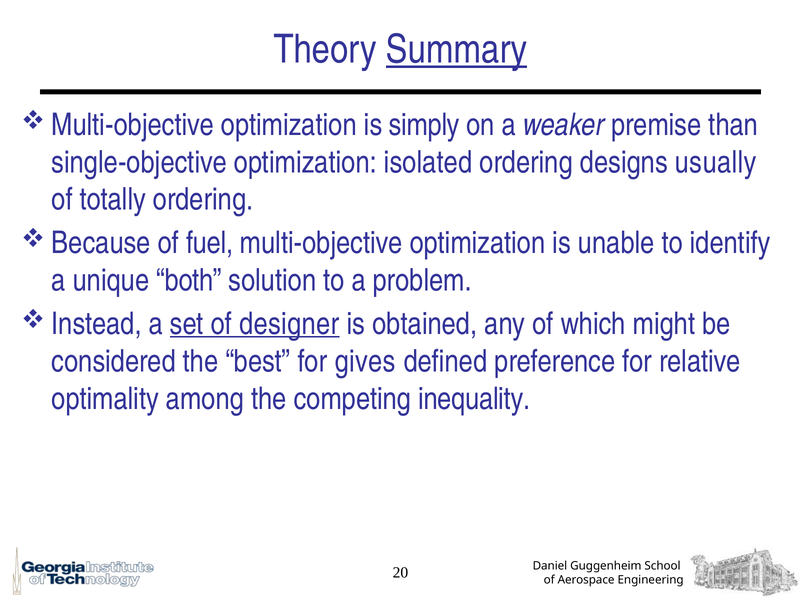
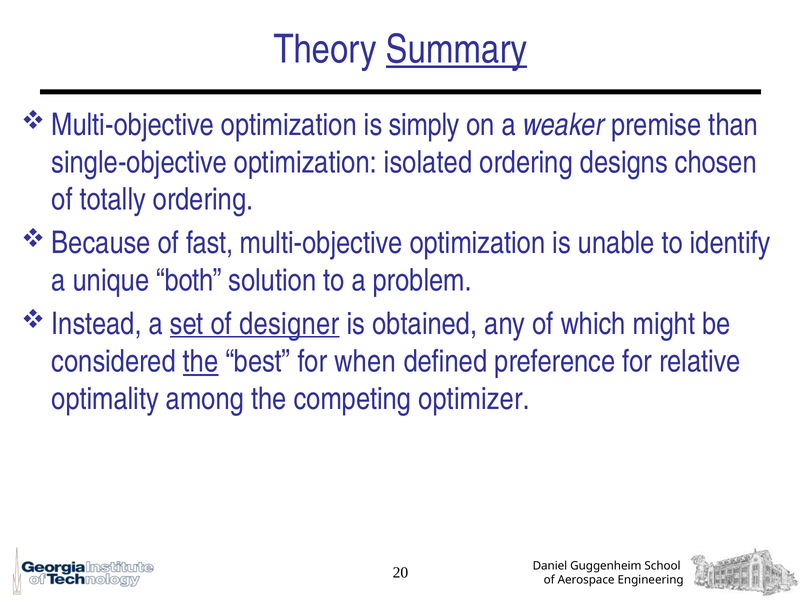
usually: usually -> chosen
fuel: fuel -> fast
the at (201, 361) underline: none -> present
gives: gives -> when
inequality: inequality -> optimizer
